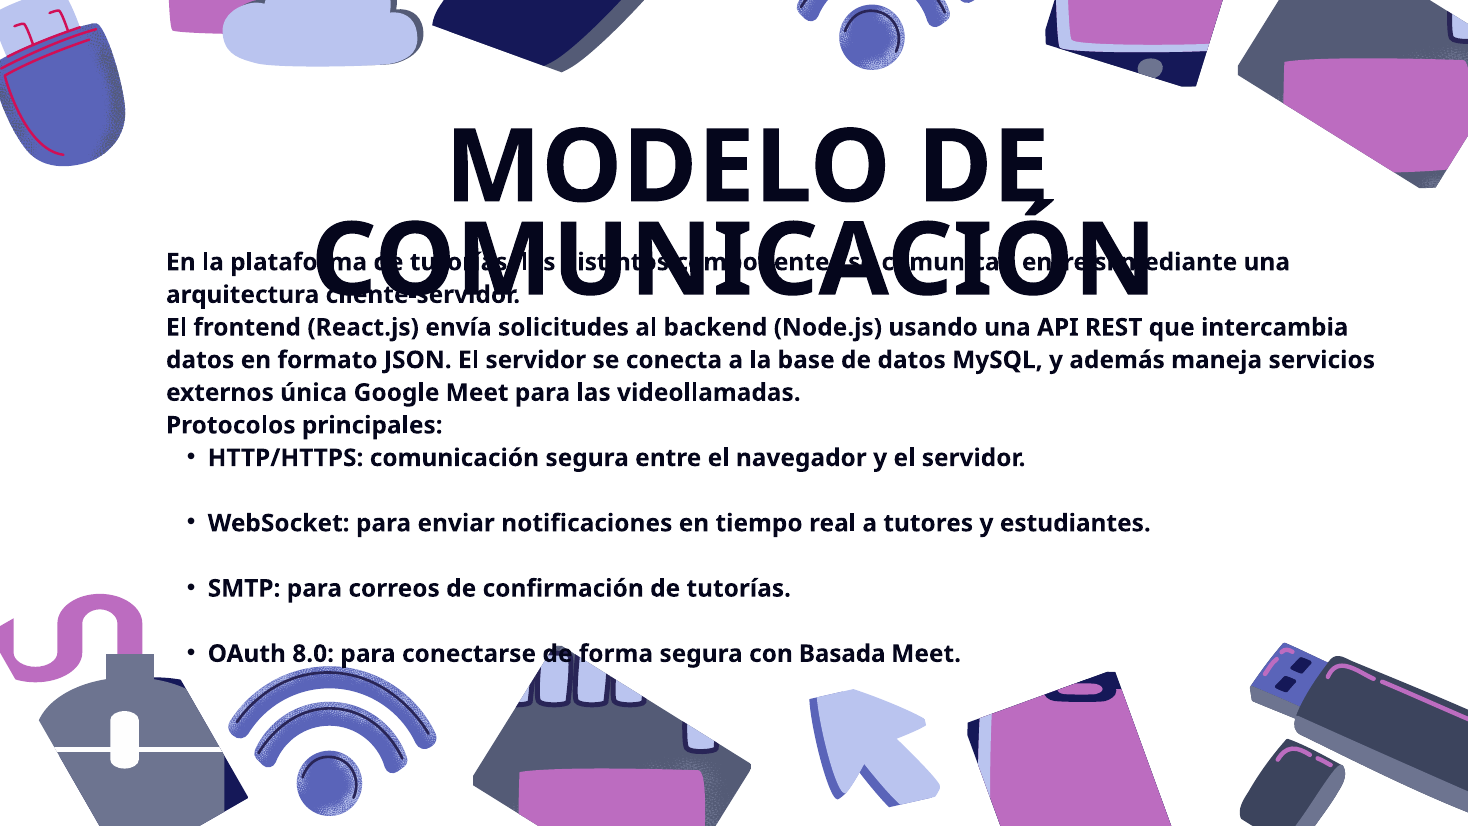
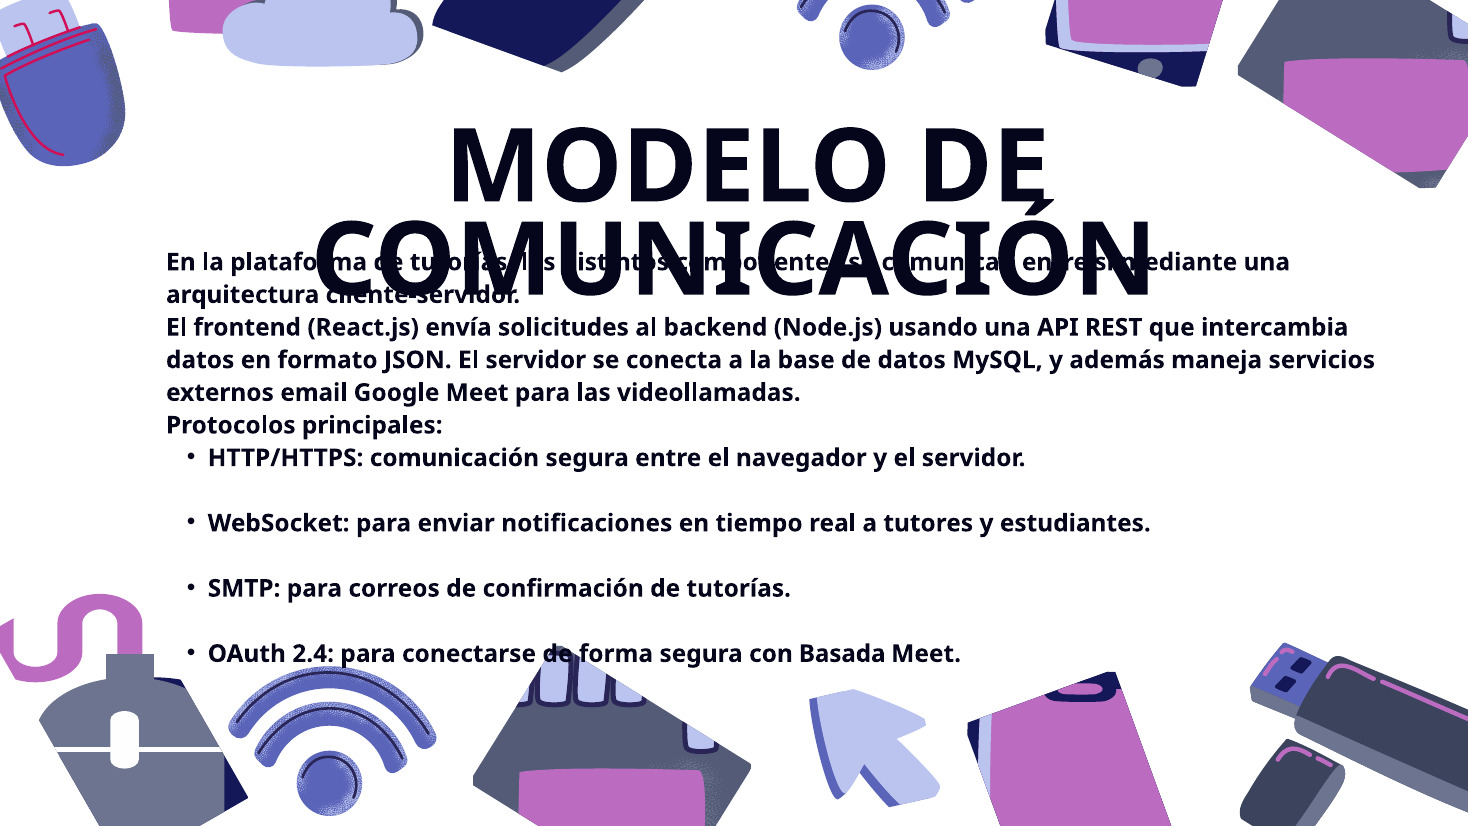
única: única -> email
8.0: 8.0 -> 2.4
